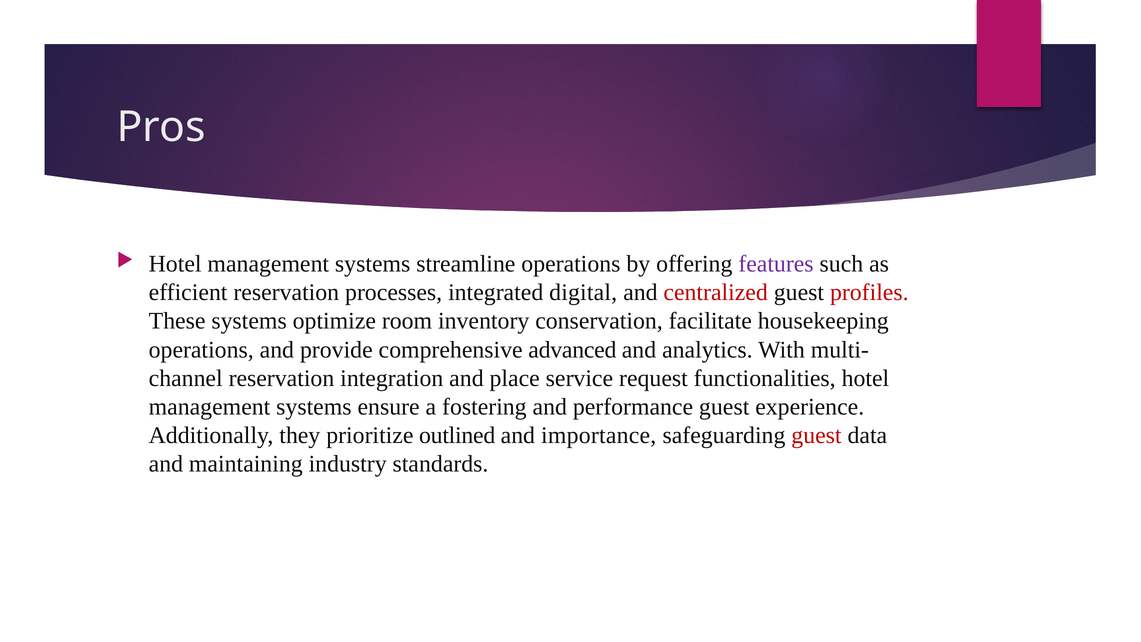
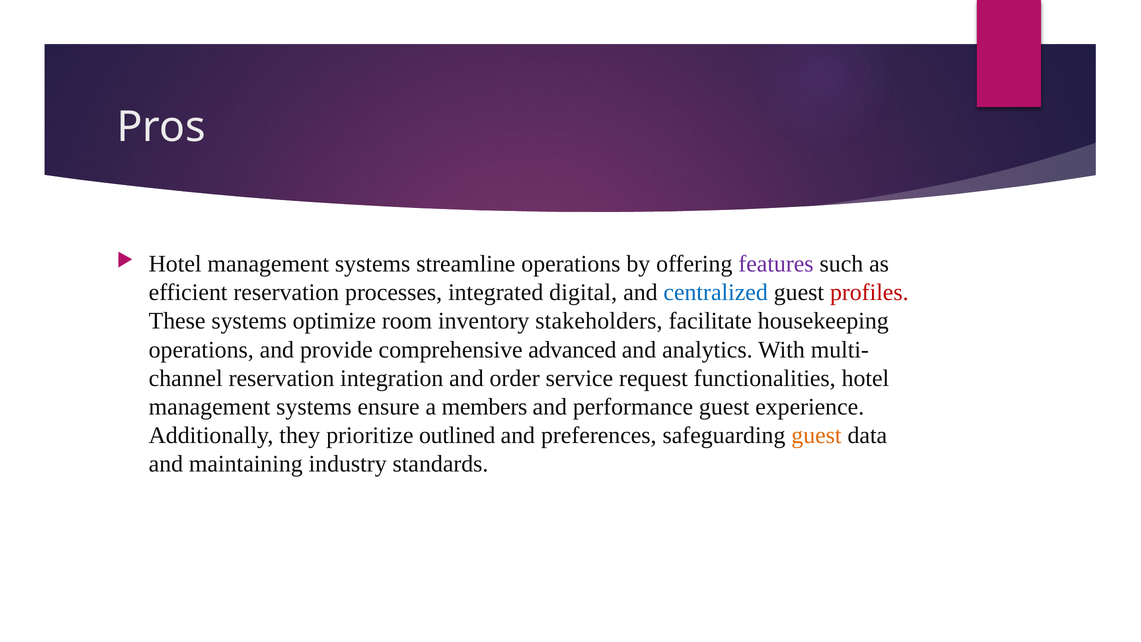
centralized colour: red -> blue
conservation: conservation -> stakeholders
place: place -> order
fostering: fostering -> members
importance: importance -> preferences
guest at (816, 435) colour: red -> orange
